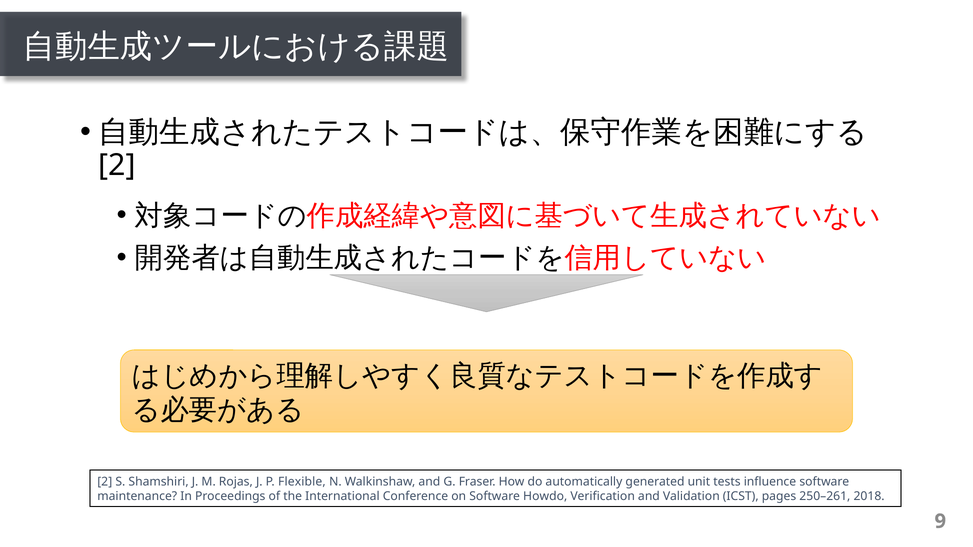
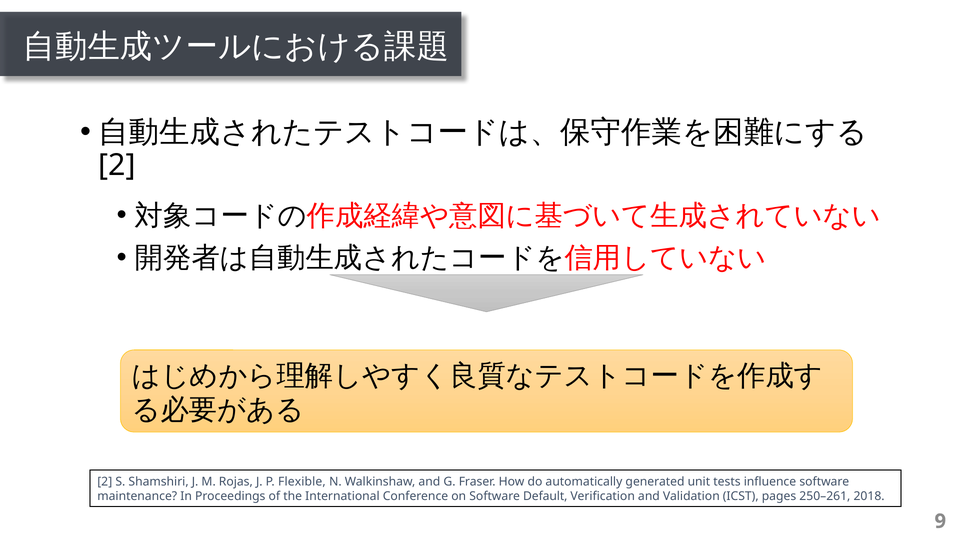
Howdo: Howdo -> Default
